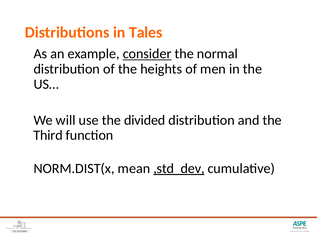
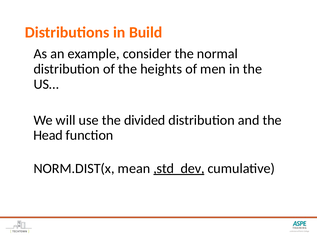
Tales: Tales -> Build
consider underline: present -> none
Third: Third -> Head
